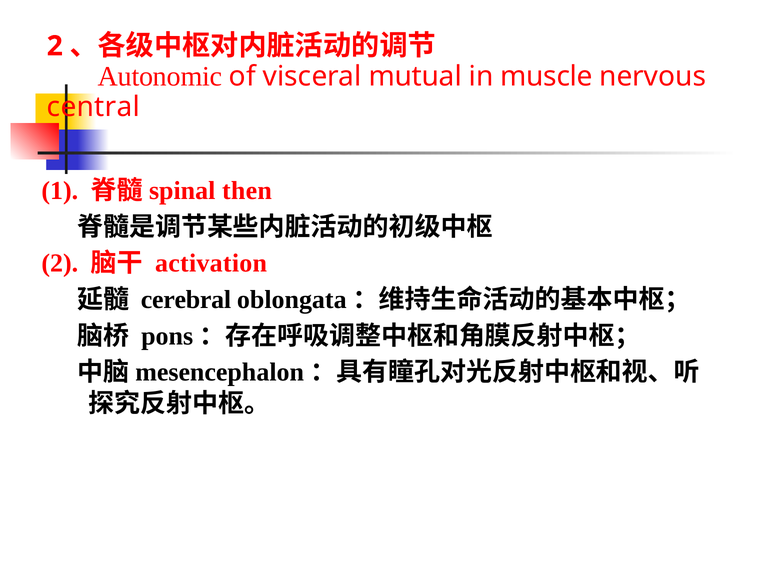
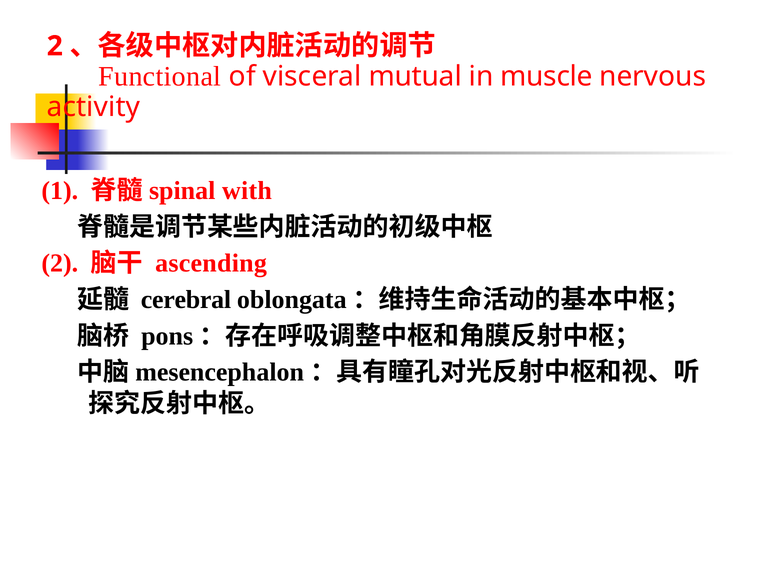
Autonomic: Autonomic -> Functional
central: central -> activity
then: then -> with
activation: activation -> ascending
